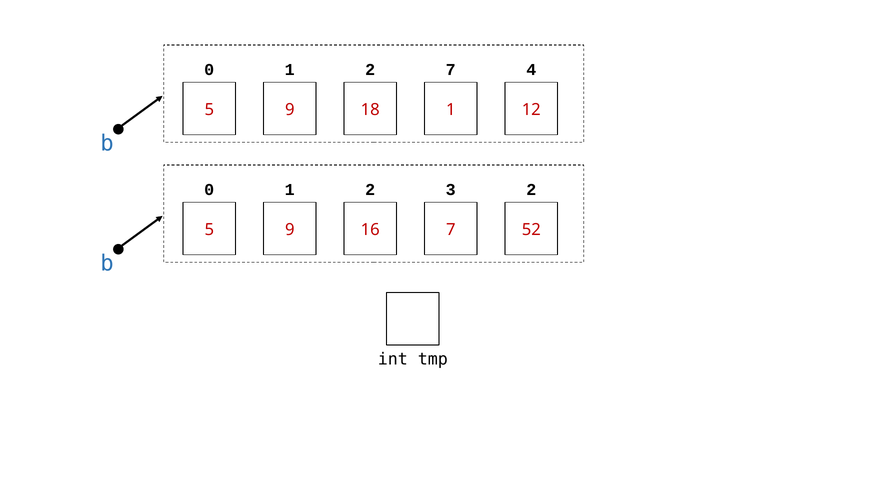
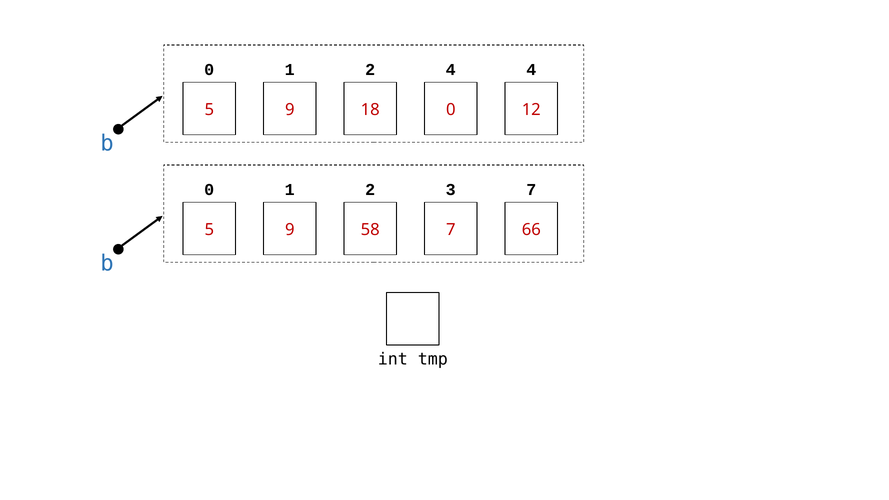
2 7: 7 -> 4
18 1: 1 -> 0
3 2: 2 -> 7
16: 16 -> 58
52: 52 -> 66
